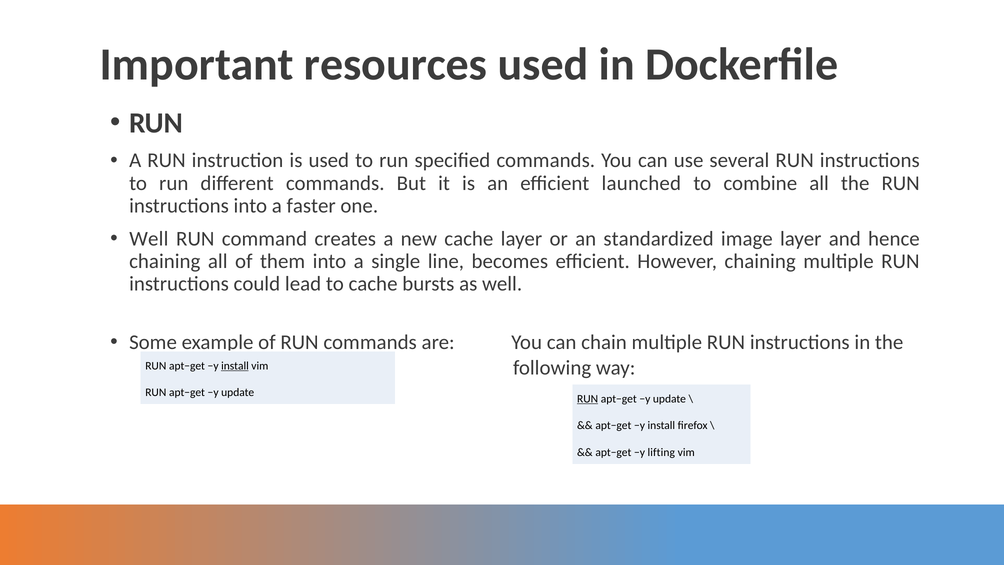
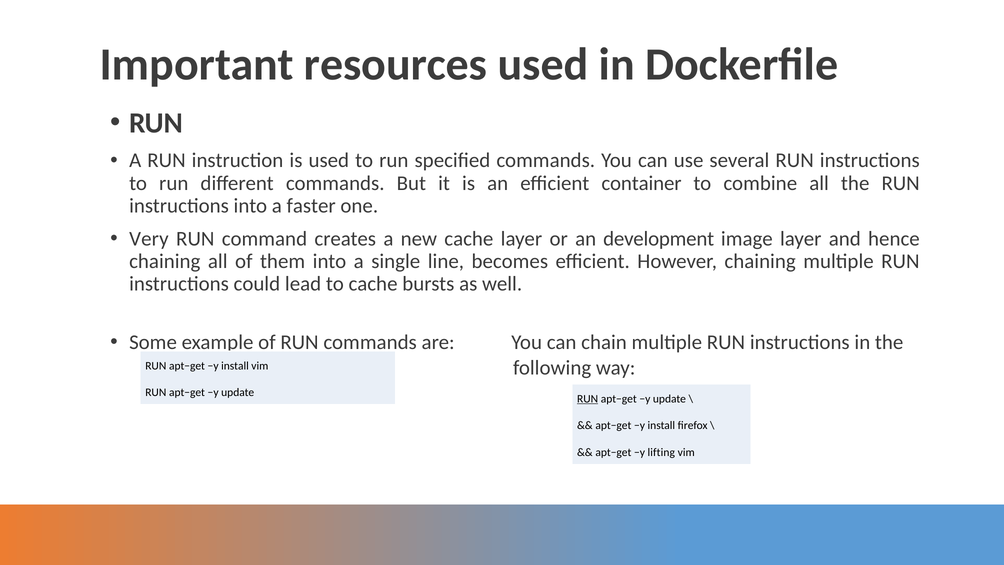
launched: launched -> container
Well at (149, 239): Well -> Very
standardized: standardized -> development
install at (235, 366) underline: present -> none
